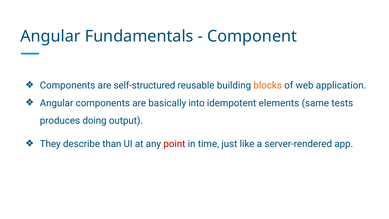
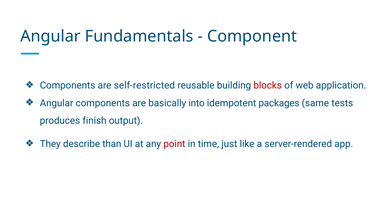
self-structured: self-structured -> self-restricted
blocks colour: orange -> red
elements: elements -> packages
doing: doing -> finish
